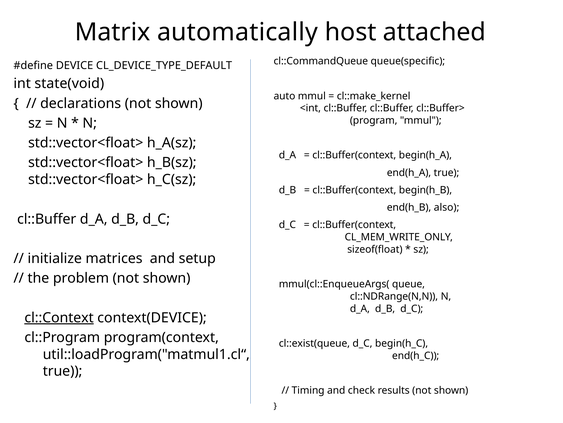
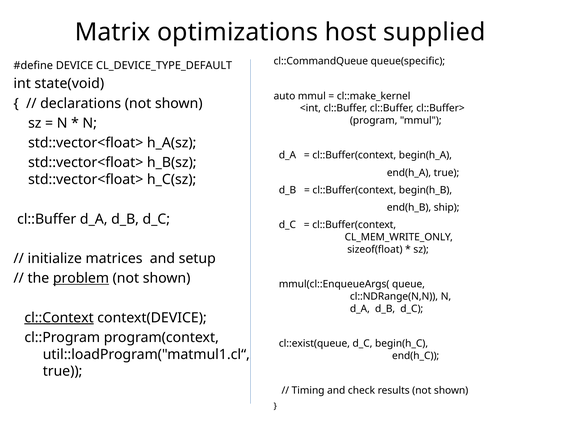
automatically: automatically -> optimizations
attached: attached -> supplied
also: also -> ship
problem underline: none -> present
